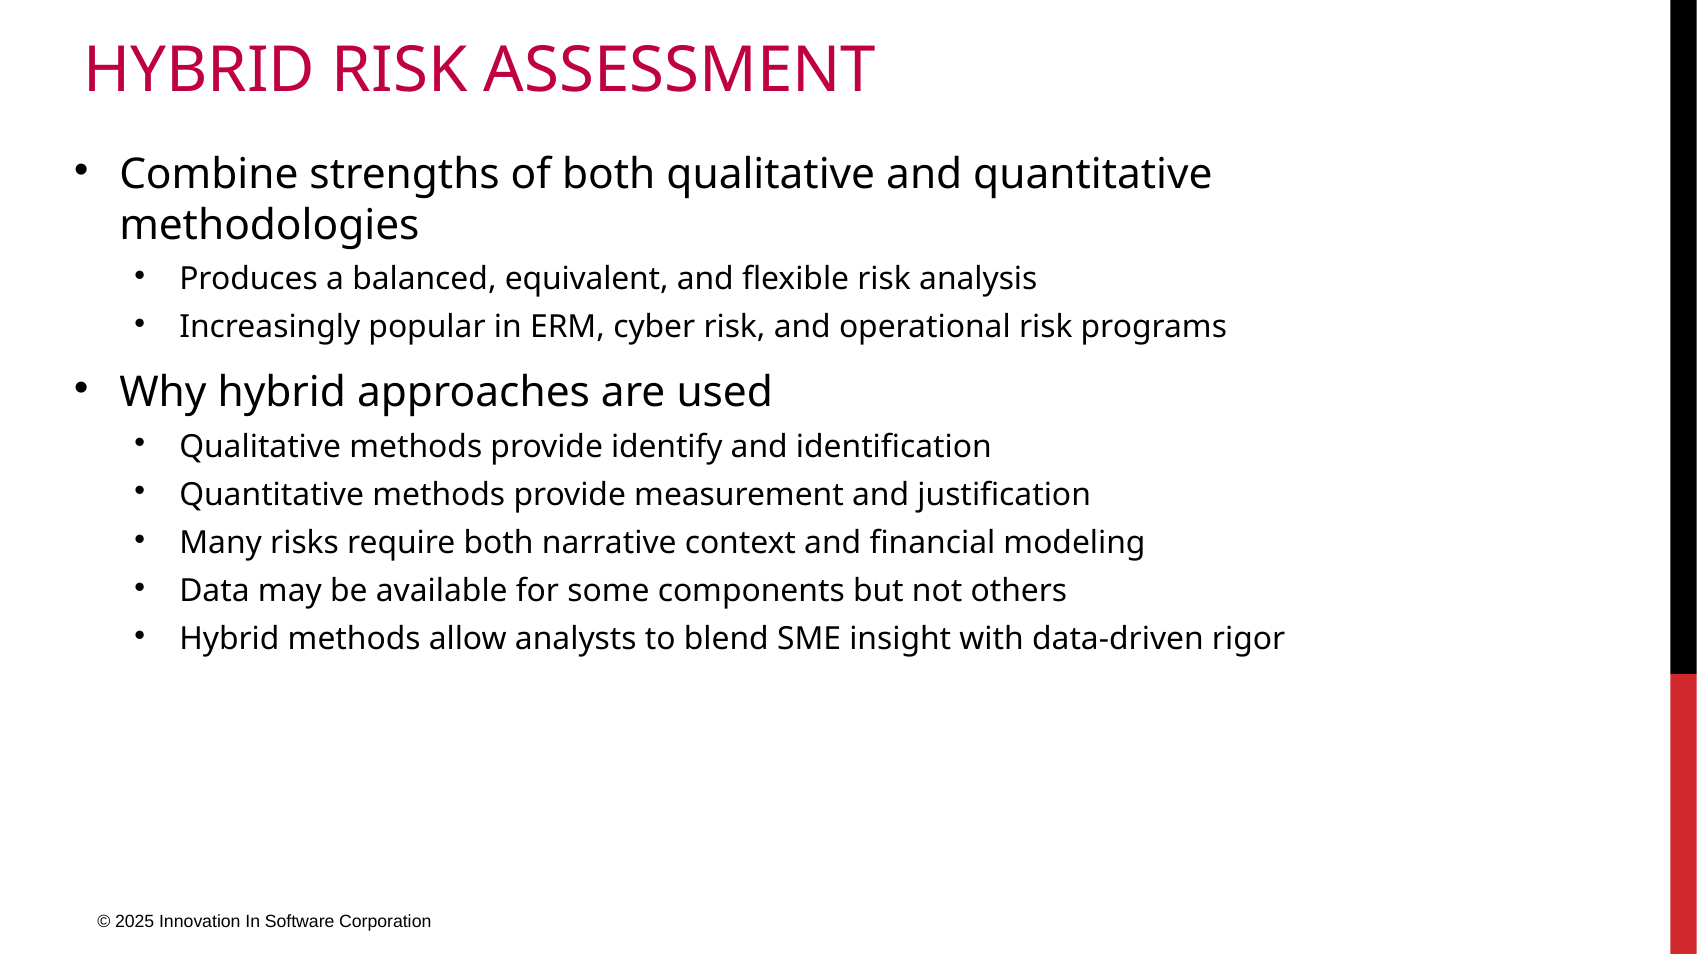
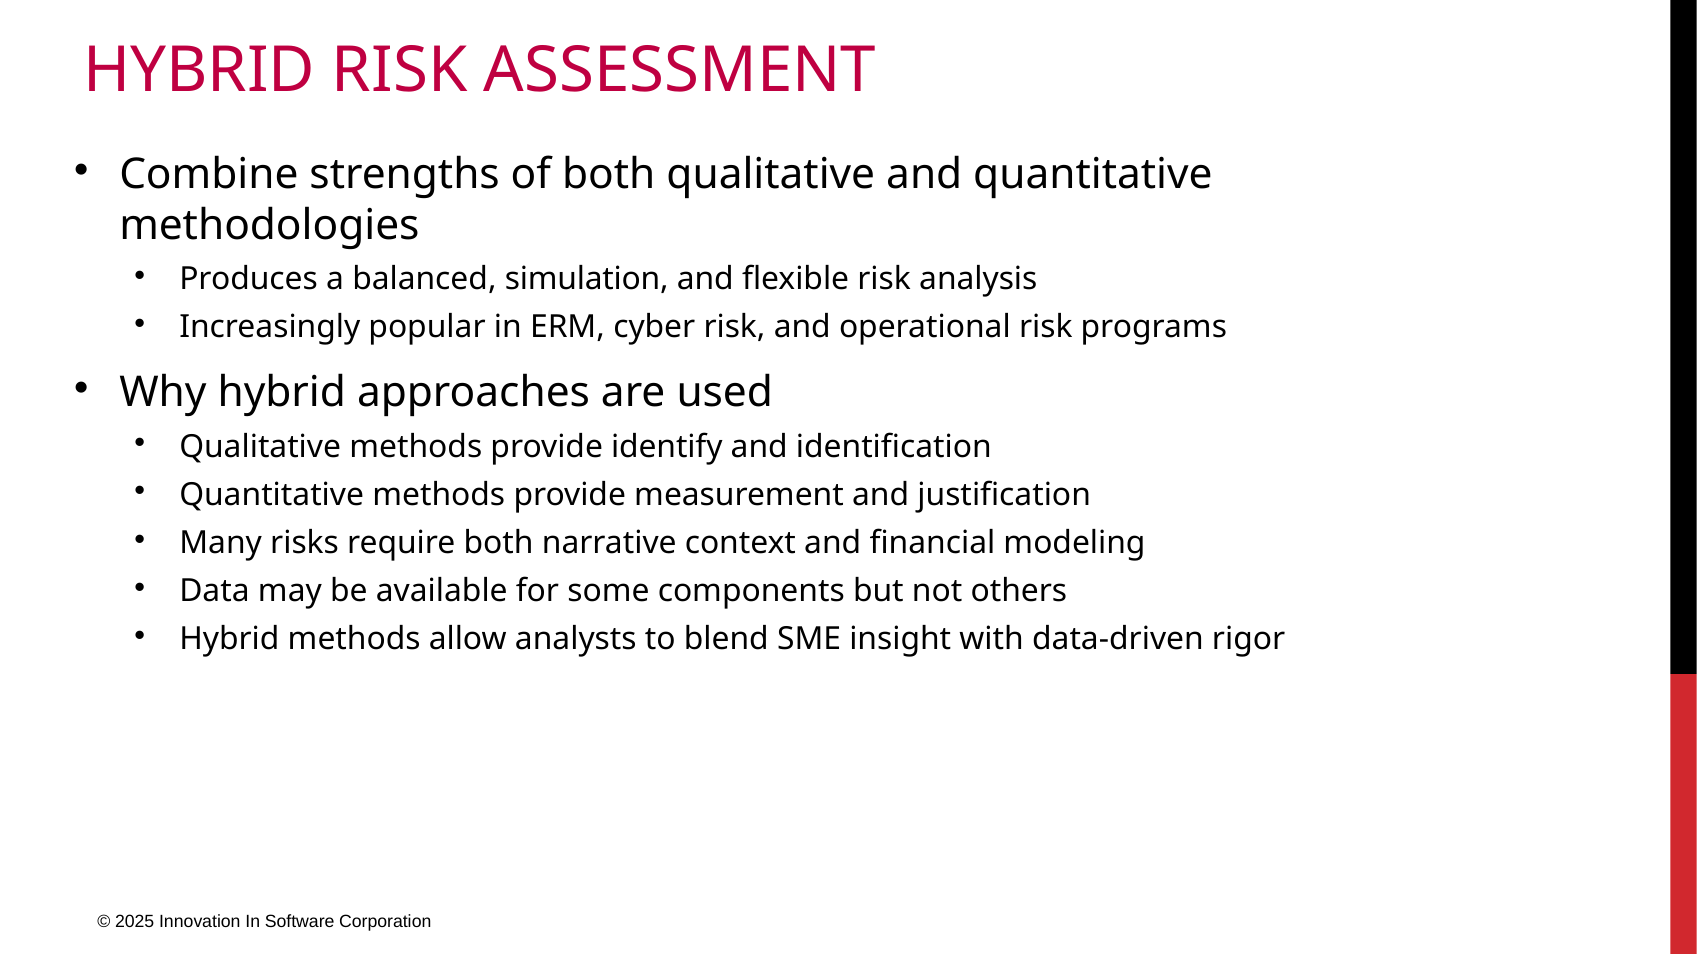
equivalent: equivalent -> simulation
